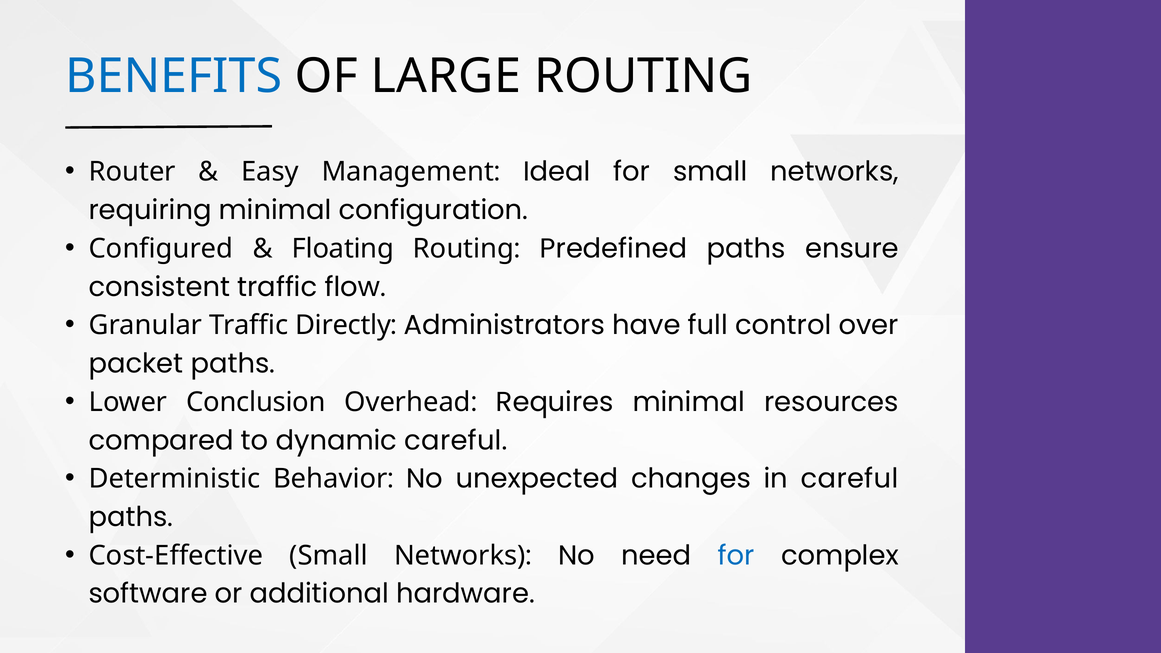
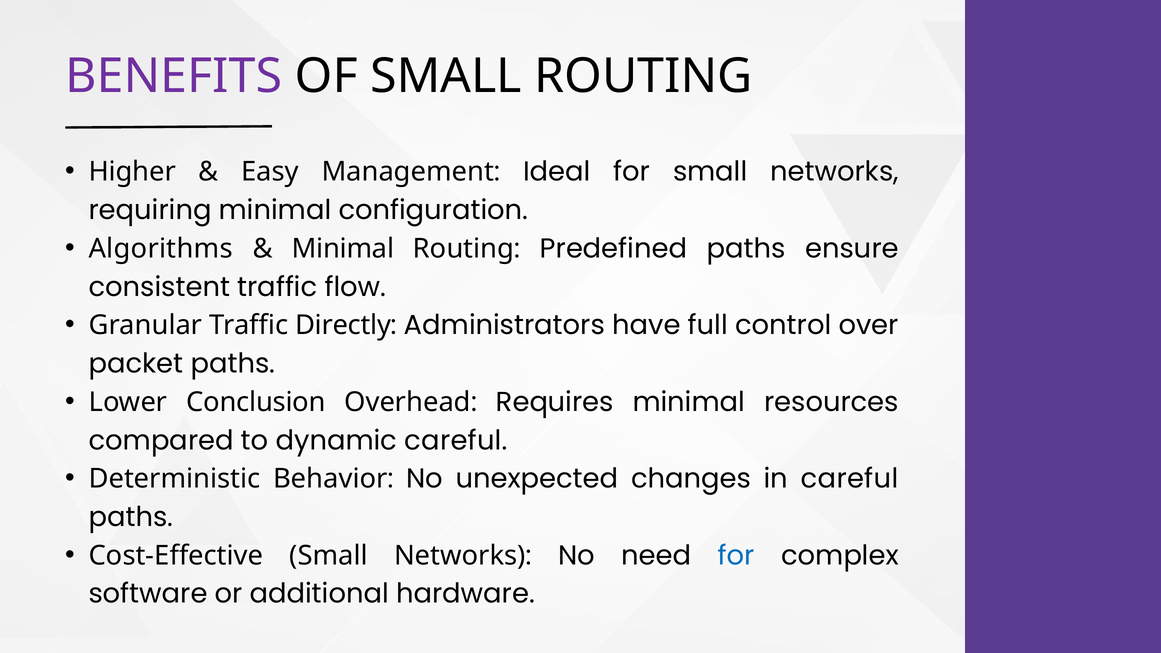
BENEFITS colour: blue -> purple
OF LARGE: LARGE -> SMALL
Router: Router -> Higher
Configured: Configured -> Algorithms
Floating at (343, 249): Floating -> Minimal
